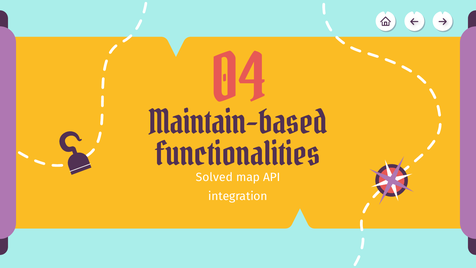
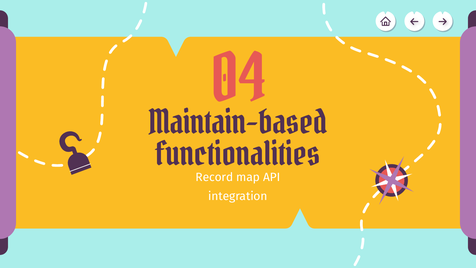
Solved: Solved -> Record
